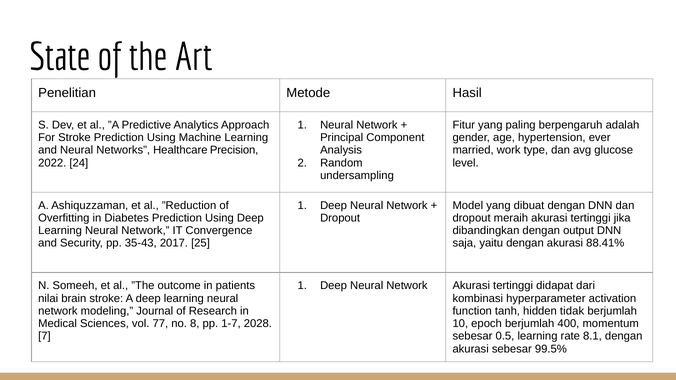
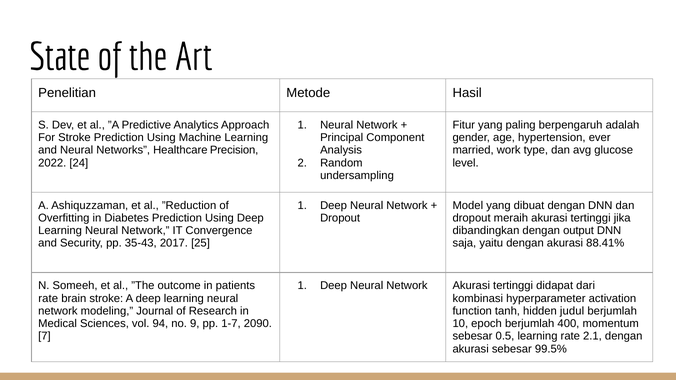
nilai at (48, 299): nilai -> rate
tidak: tidak -> judul
77: 77 -> 94
8: 8 -> 9
2028: 2028 -> 2090
8.1: 8.1 -> 2.1
